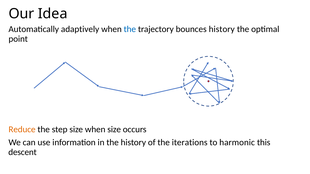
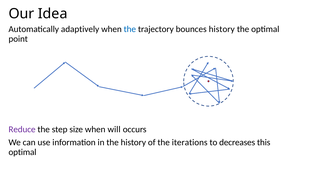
Reduce colour: orange -> purple
when size: size -> will
harmonic: harmonic -> decreases
descent at (23, 152): descent -> optimal
